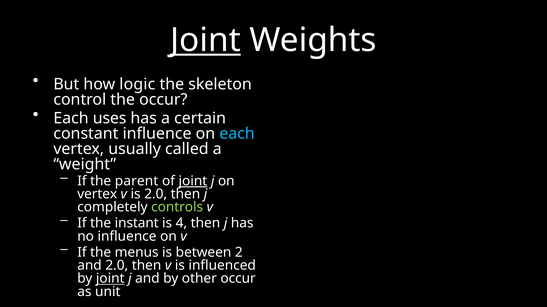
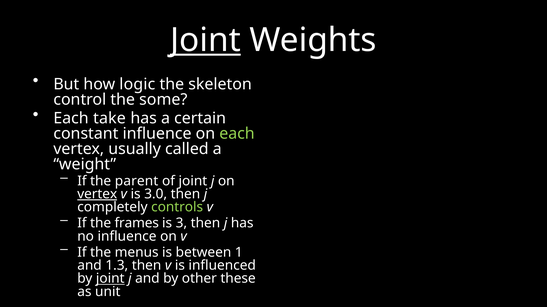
the occur: occur -> some
uses: uses -> take
each at (237, 134) colour: light blue -> light green
joint at (193, 181) underline: present -> none
vertex at (97, 194) underline: none -> present
is 2.0: 2.0 -> 3.0
instant: instant -> frames
4: 4 -> 3
2: 2 -> 1
and 2.0: 2.0 -> 1.3
other occur: occur -> these
